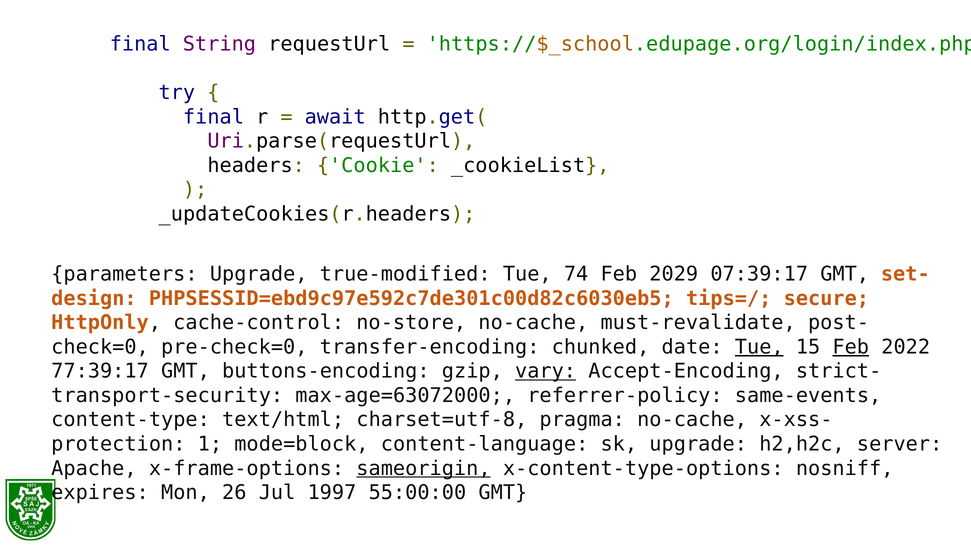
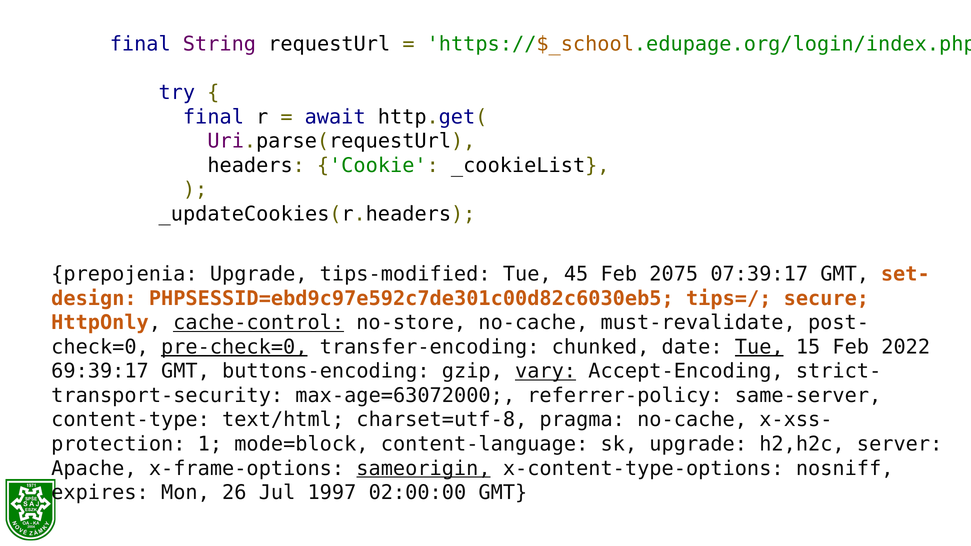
parameters: parameters -> prepojenia
true-modified: true-modified -> tips-modified
74: 74 -> 45
2029: 2029 -> 2075
cache-control underline: none -> present
pre-check=0 underline: none -> present
Feb at (851, 347) underline: present -> none
77:39:17: 77:39:17 -> 69:39:17
same-events: same-events -> same-server
55:00:00: 55:00:00 -> 02:00:00
